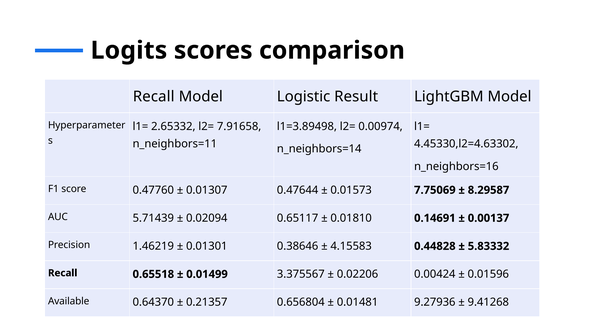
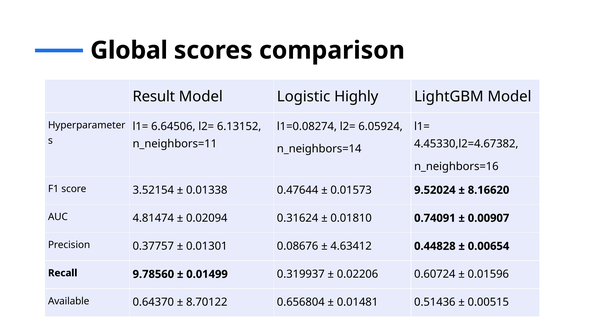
Logits: Logits -> Global
Recall at (154, 96): Recall -> Result
Result: Result -> Highly
2.65332: 2.65332 -> 6.64506
7.91658: 7.91658 -> 6.13152
l1=3.89498: l1=3.89498 -> l1=0.08274
0.00974: 0.00974 -> 6.05924
4.45330,l2=4.63302: 4.45330,l2=4.63302 -> 4.45330,l2=4.67382
0.47760: 0.47760 -> 3.52154
0.01307: 0.01307 -> 0.01338
7.75069: 7.75069 -> 9.52024
8.29587: 8.29587 -> 8.16620
5.71439: 5.71439 -> 4.81474
0.65117: 0.65117 -> 0.31624
0.14691: 0.14691 -> 0.74091
0.00137: 0.00137 -> 0.00907
1.46219: 1.46219 -> 0.37757
0.38646: 0.38646 -> 0.08676
4.15583: 4.15583 -> 4.63412
5.83332: 5.83332 -> 0.00654
0.65518: 0.65518 -> 9.78560
3.375567: 3.375567 -> 0.319937
0.00424: 0.00424 -> 0.60724
0.21357: 0.21357 -> 8.70122
9.27936: 9.27936 -> 0.51436
9.41268: 9.41268 -> 0.00515
